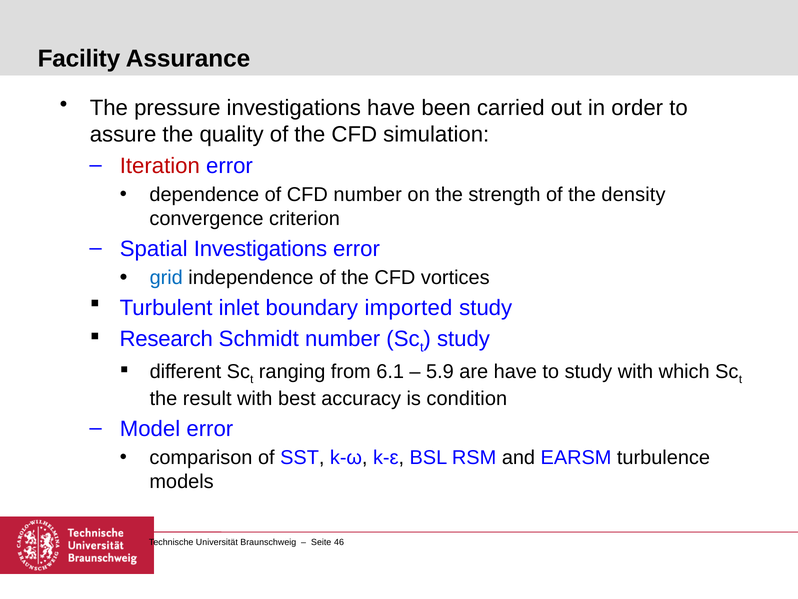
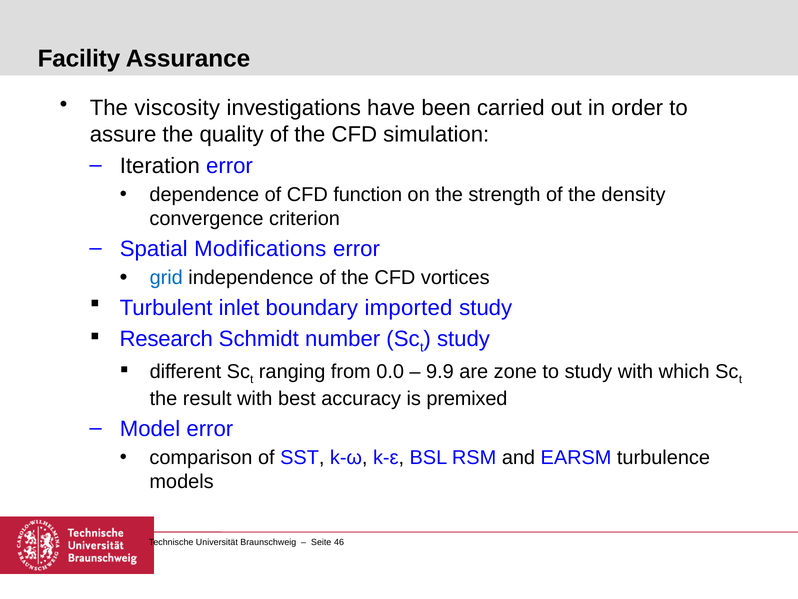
pressure: pressure -> viscosity
Iteration colour: red -> black
CFD number: number -> function
Spatial Investigations: Investigations -> Modifications
6.1: 6.1 -> 0.0
5.9: 5.9 -> 9.9
are have: have -> zone
condition: condition -> premixed
